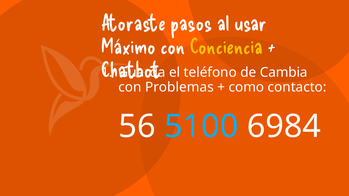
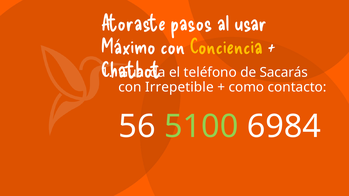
Cambia: Cambia -> Sacarás
Problemas: Problemas -> Irrepetible
5100 colour: light blue -> light green
